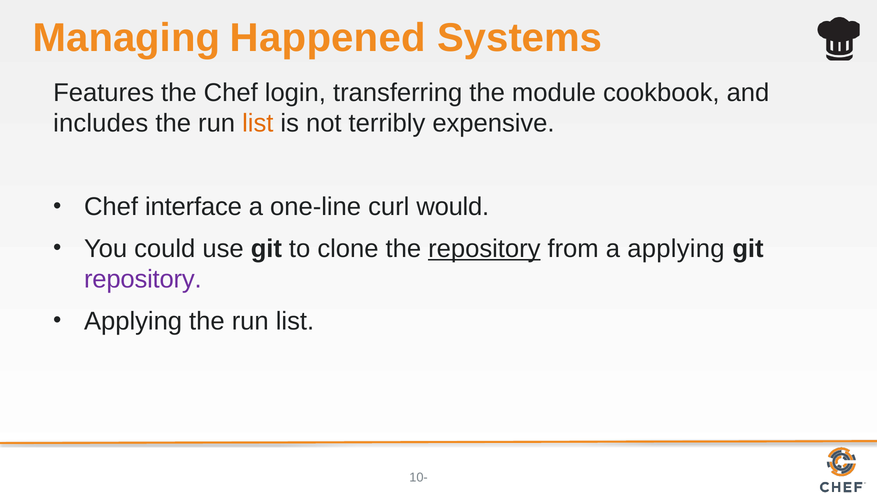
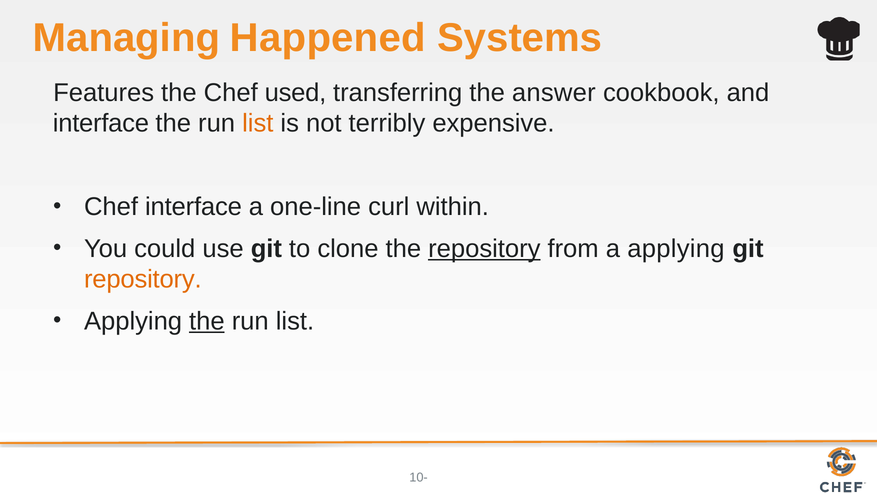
login: login -> used
module: module -> answer
includes at (101, 123): includes -> interface
would: would -> within
repository at (143, 279) colour: purple -> orange
the at (207, 321) underline: none -> present
